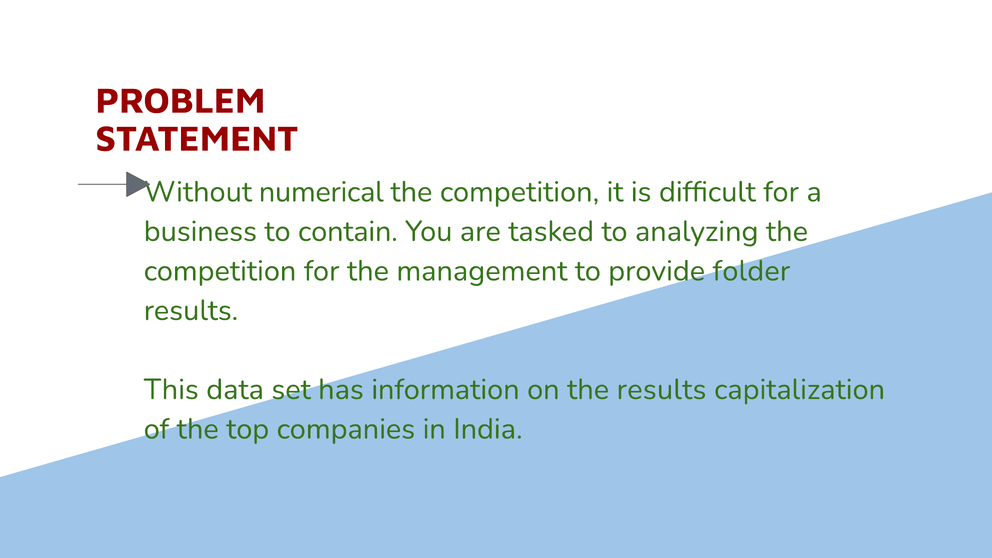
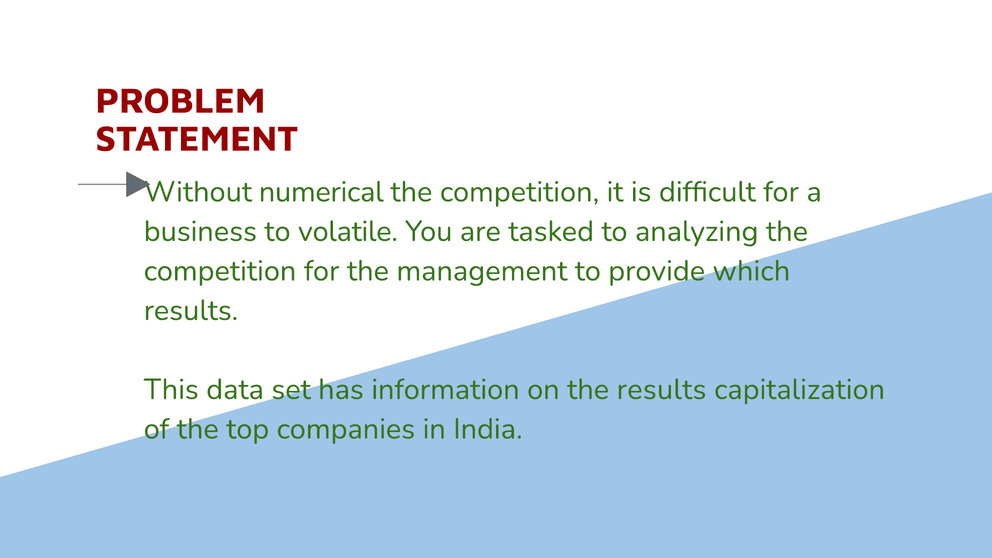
contain: contain -> volatile
folder: folder -> which
